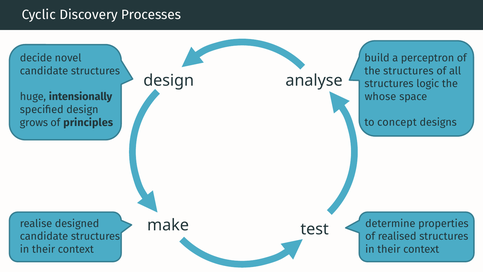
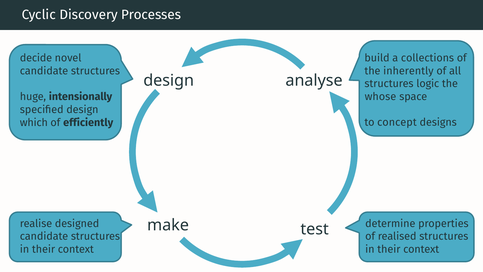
perceptron: perceptron -> collections
the structures: structures -> inherently
grows: grows -> which
principles: principles -> efficiently
